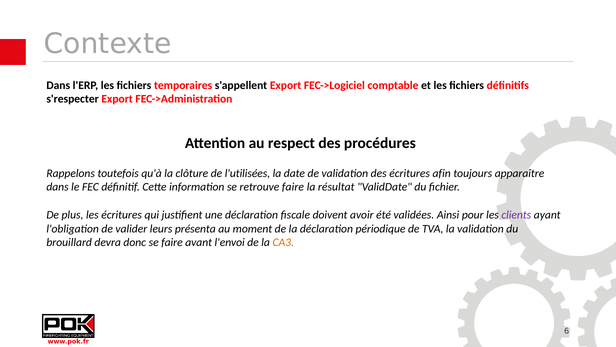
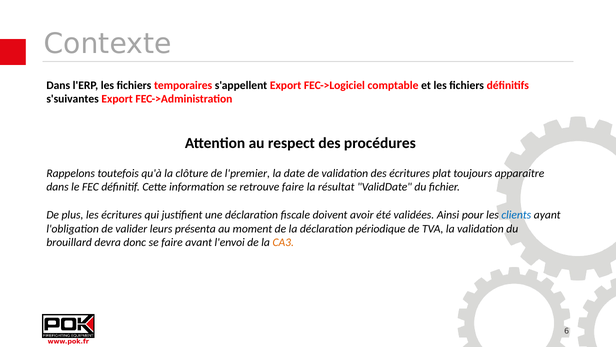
s'respecter: s'respecter -> s'suivantes
l'utilisées: l'utilisées -> l'premier
afin: afin -> plat
clients colour: purple -> blue
